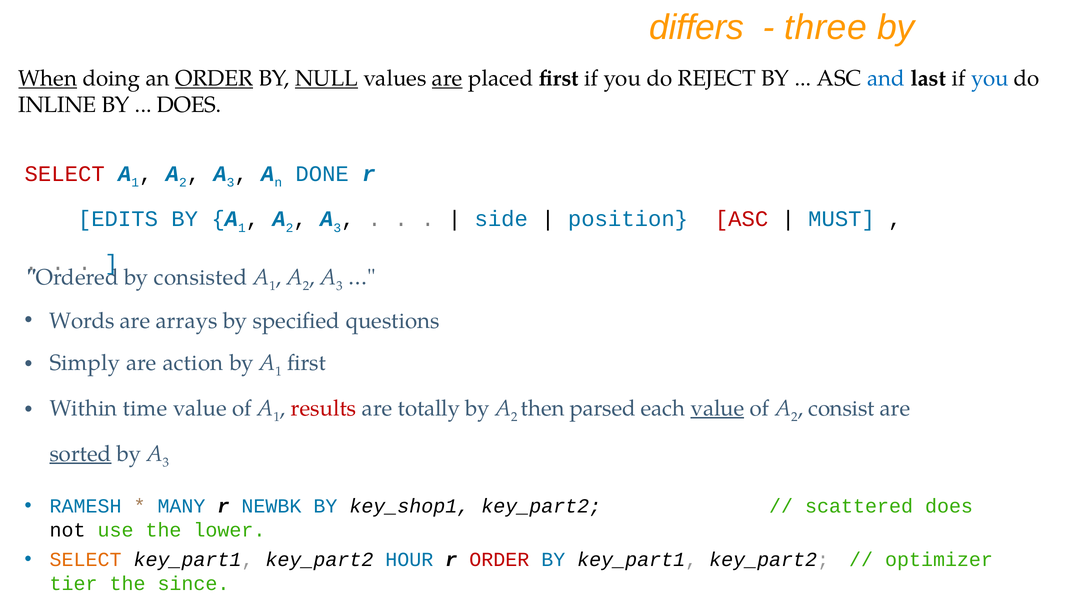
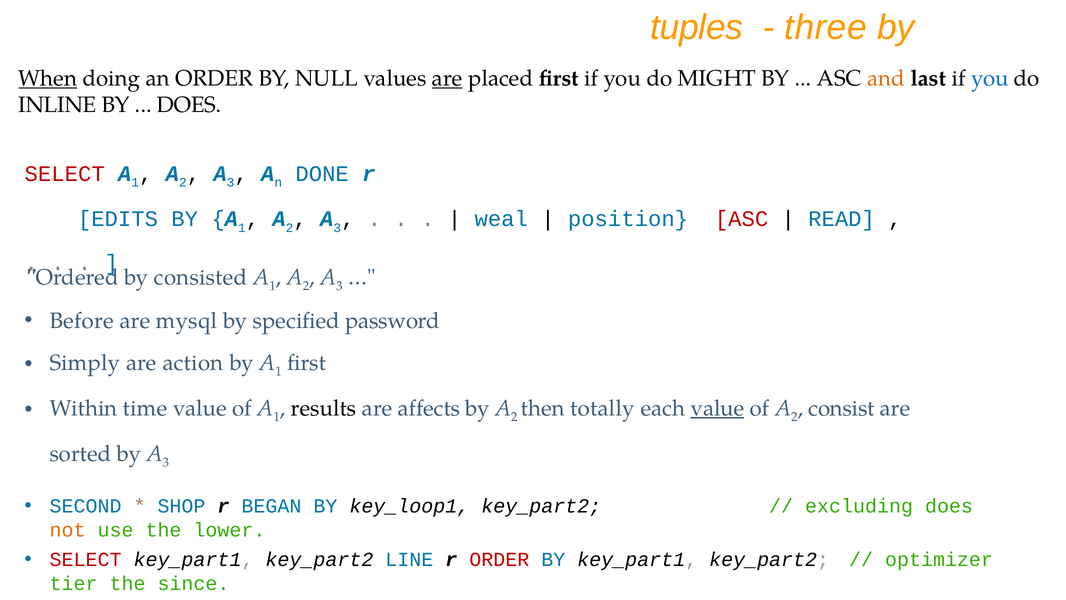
differs: differs -> tuples
ORDER at (214, 78) underline: present -> none
NULL underline: present -> none
REJECT: REJECT -> MIGHT
and colour: blue -> orange
side: side -> weal
MUST: MUST -> READ
Words: Words -> Before
arrays: arrays -> mysql
questions: questions -> password
results colour: red -> black
totally: totally -> affects
parsed: parsed -> totally
sorted underline: present -> none
RAMESH: RAMESH -> SECOND
MANY: MANY -> SHOP
NEWBK: NEWBK -> BEGAN
key_shop1: key_shop1 -> key_loop1
scattered: scattered -> excluding
not colour: black -> orange
SELECT at (86, 559) colour: orange -> red
HOUR: HOUR -> LINE
